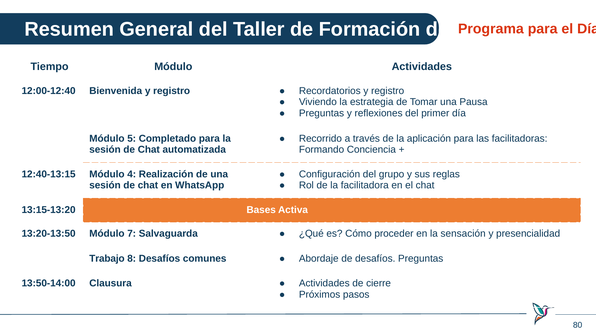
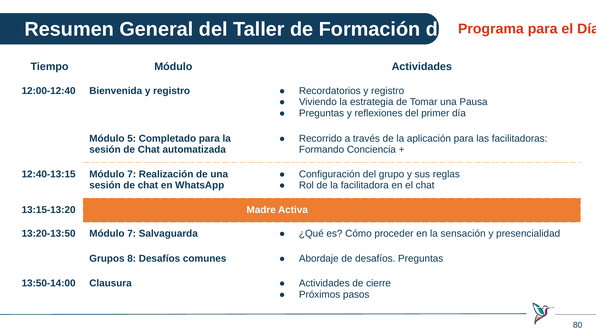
12:40-13:15 Módulo 4: 4 -> 7
Bases: Bases -> Madre
Trabajo: Trabajo -> Grupos
